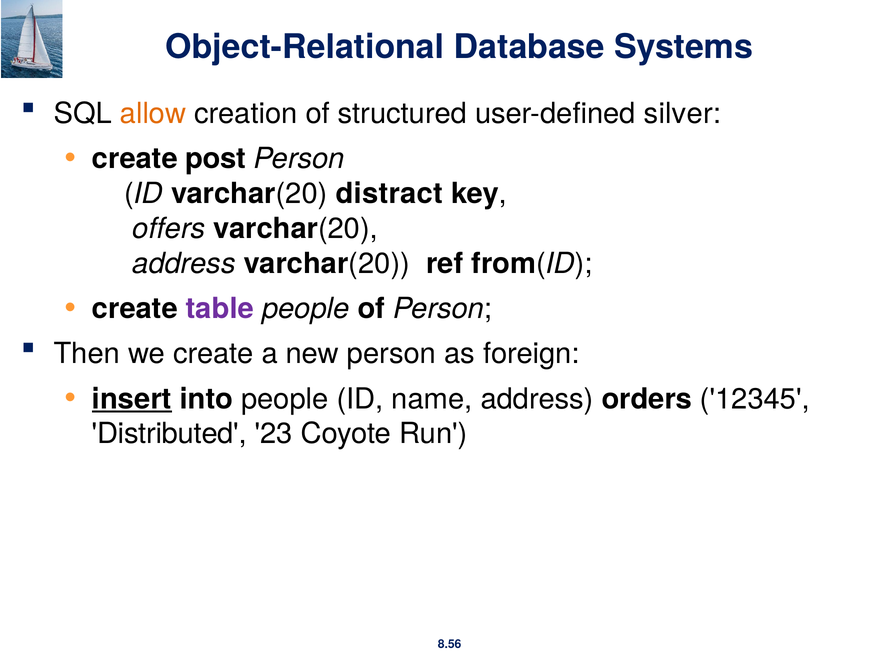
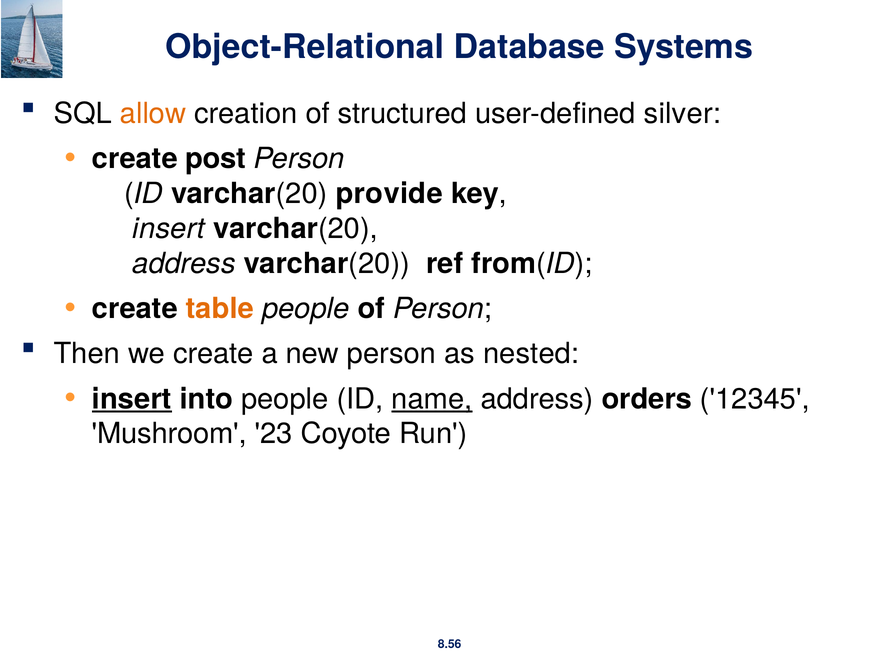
distract: distract -> provide
offers at (169, 229): offers -> insert
table colour: purple -> orange
foreign: foreign -> nested
name underline: none -> present
Distributed: Distributed -> Mushroom
